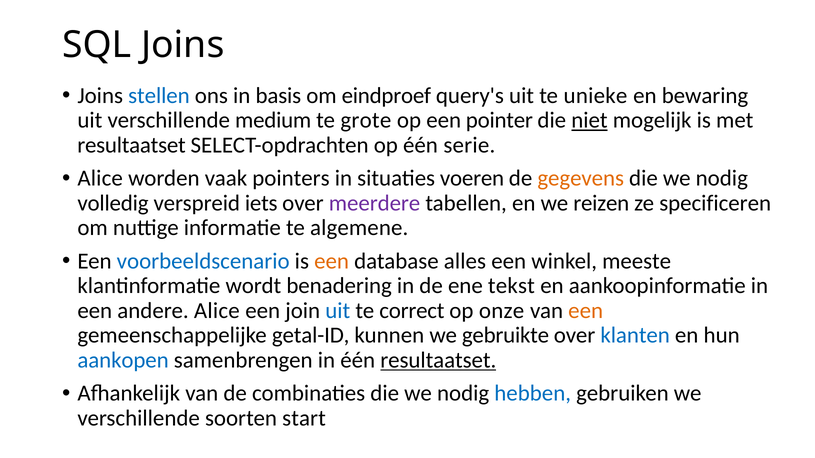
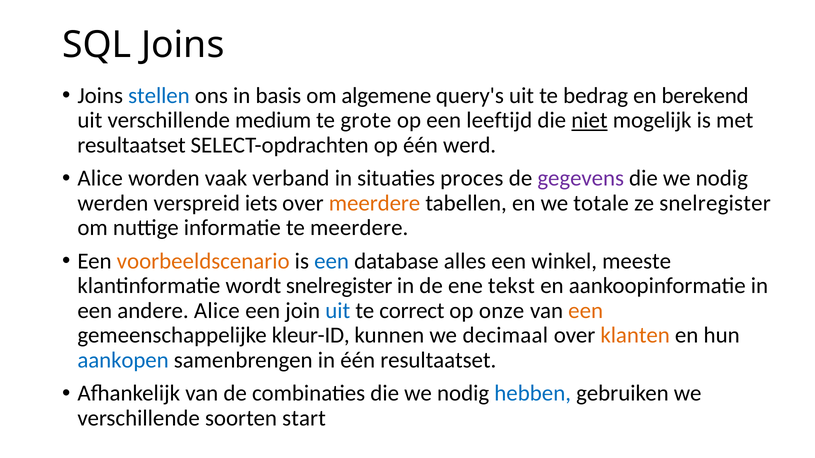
eindproef: eindproef -> algemene
unieke: unieke -> bedrag
bewaring: bewaring -> berekend
pointer: pointer -> leeftijd
serie: serie -> werd
pointers: pointers -> verband
voeren: voeren -> proces
gegevens colour: orange -> purple
volledig: volledig -> werden
meerdere at (375, 203) colour: purple -> orange
reizen: reizen -> totale
ze specificeren: specificeren -> snelregister
te algemene: algemene -> meerdere
voorbeeldscenario colour: blue -> orange
een at (332, 261) colour: orange -> blue
wordt benadering: benadering -> snelregister
getal-ID: getal-ID -> kleur-ID
gebruikte: gebruikte -> decimaal
klanten colour: blue -> orange
resultaatset at (438, 360) underline: present -> none
